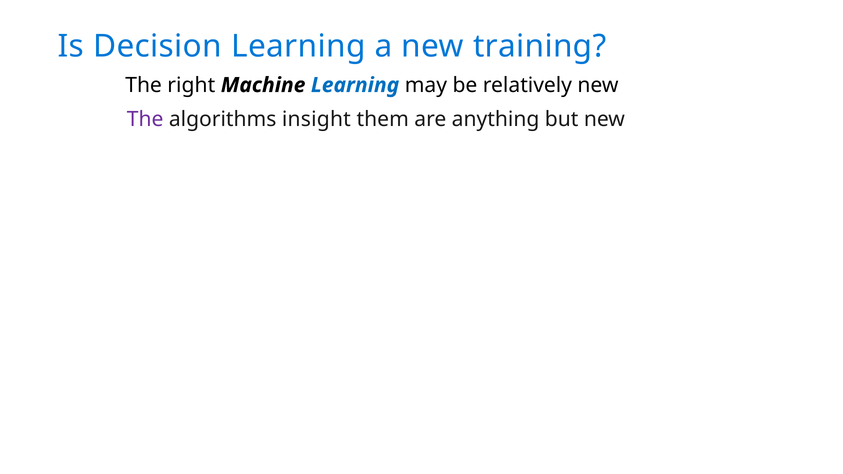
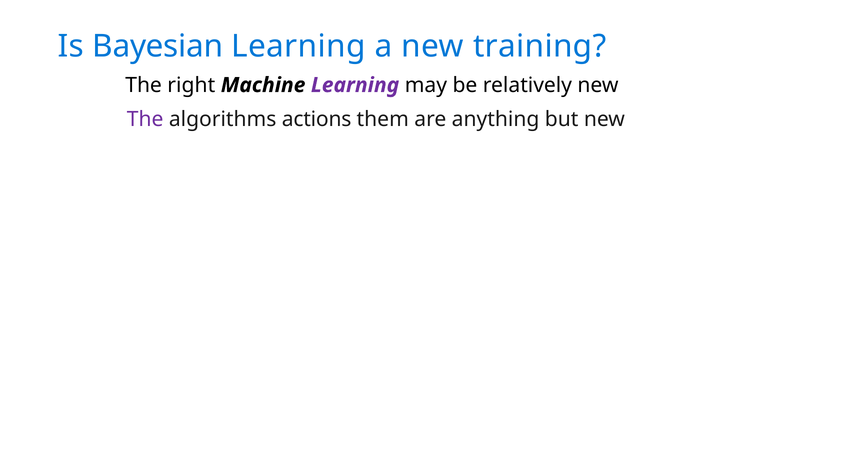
Decision: Decision -> Bayesian
Learning at (355, 85) colour: blue -> purple
insight: insight -> actions
